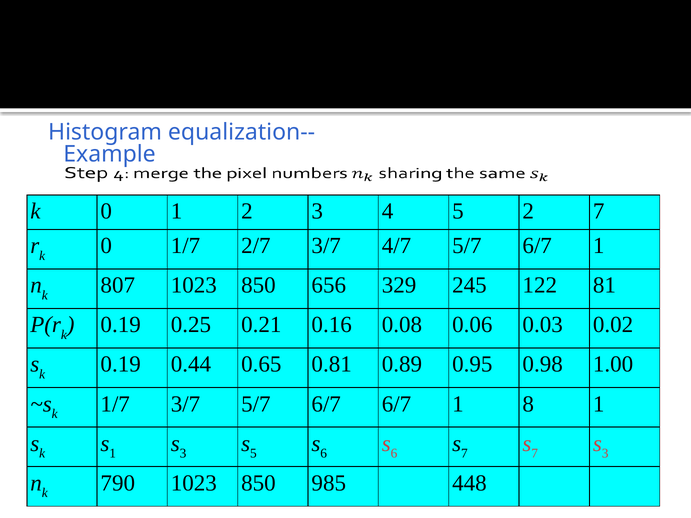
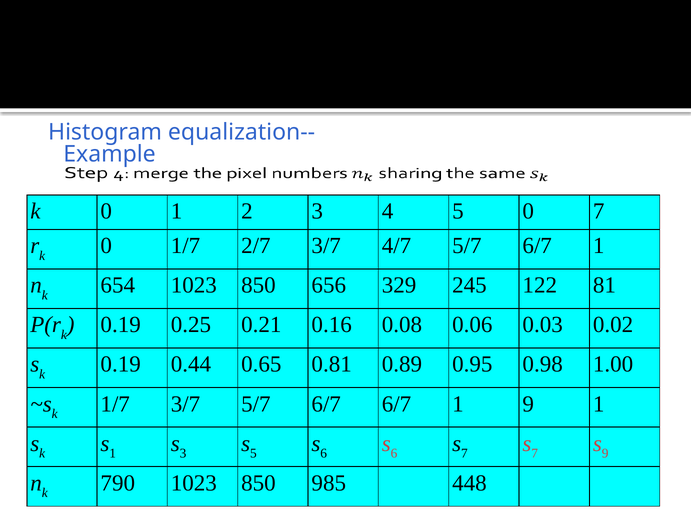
5 2: 2 -> 0
807: 807 -> 654
1 8: 8 -> 9
3 at (605, 454): 3 -> 9
